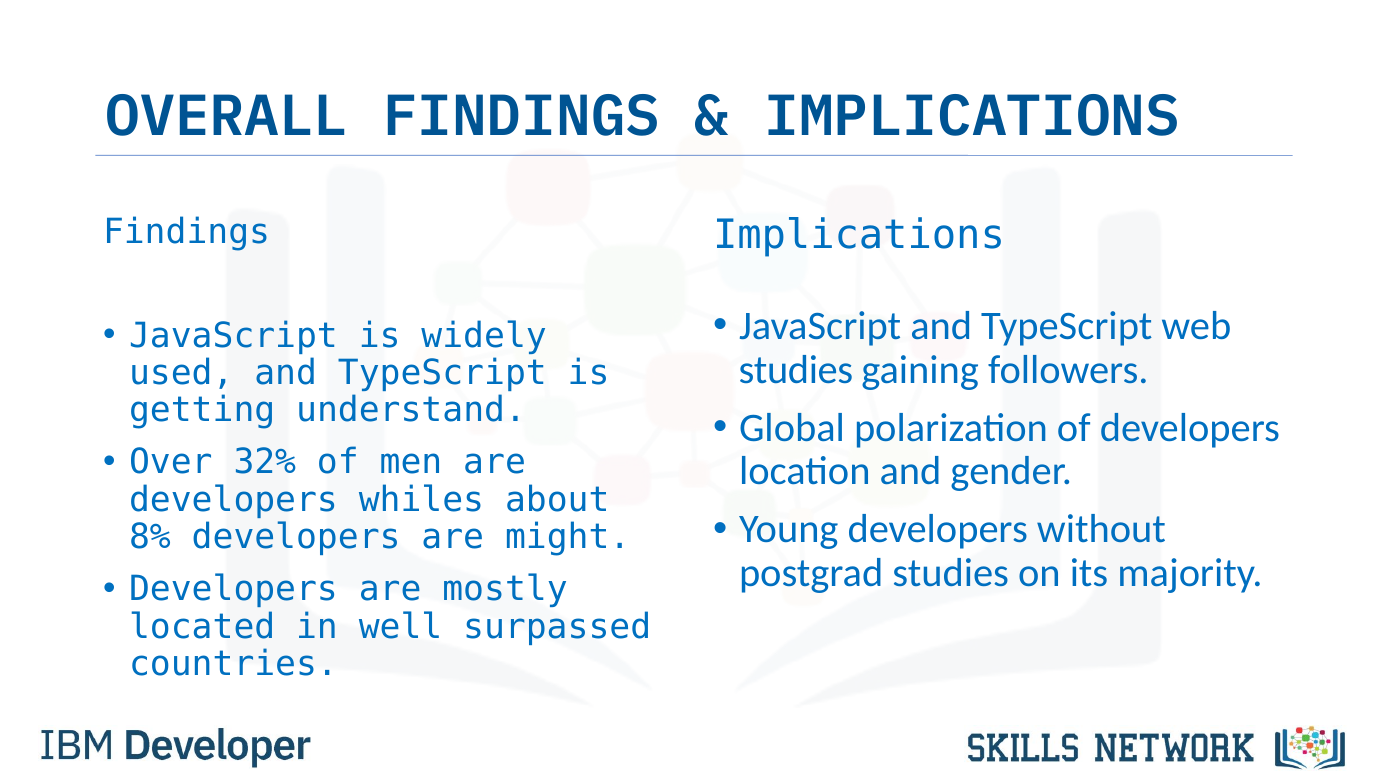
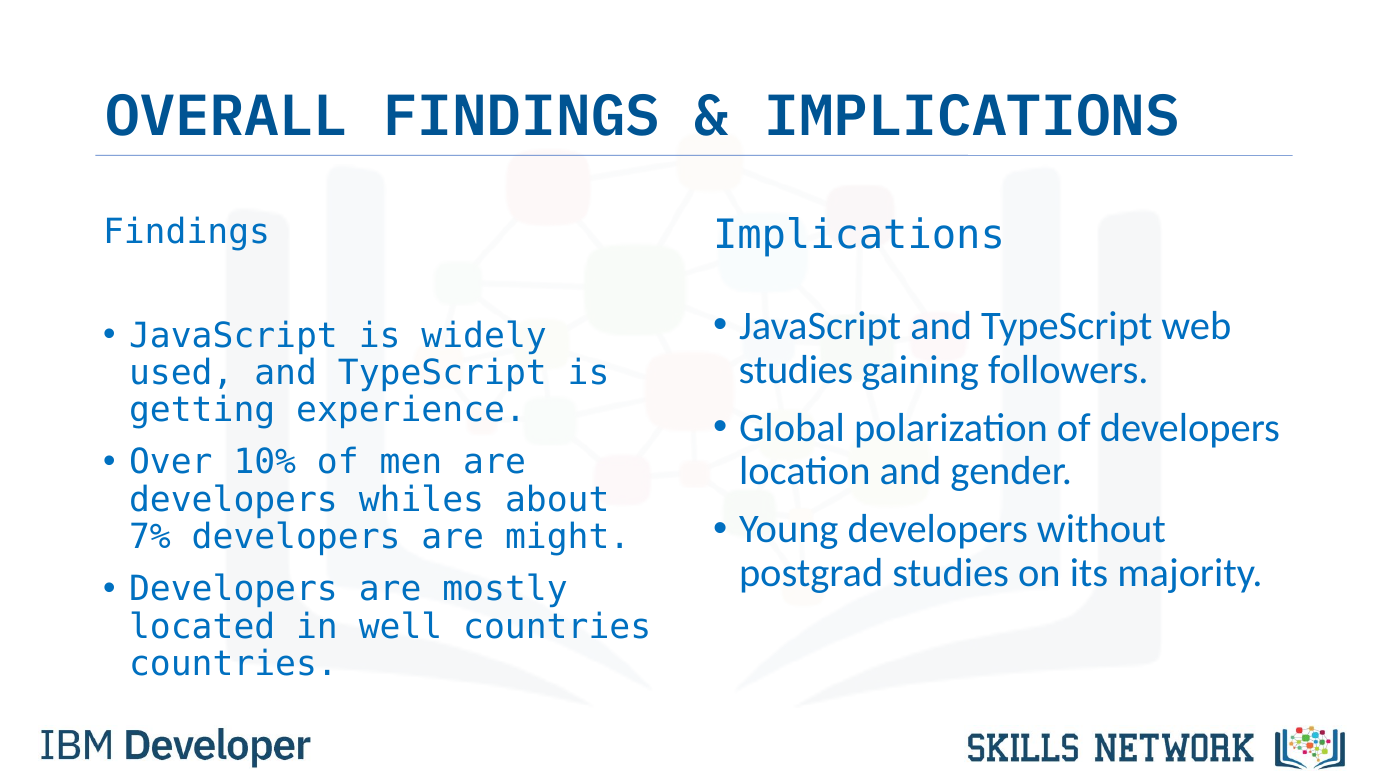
understand: understand -> experience
32%: 32% -> 10%
8%: 8% -> 7%
well surpassed: surpassed -> countries
